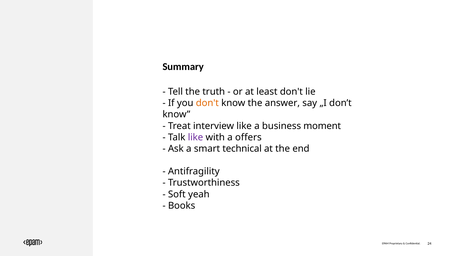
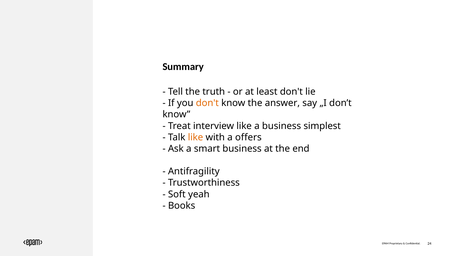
moment: moment -> simplest
like at (196, 137) colour: purple -> orange
smart technical: technical -> business
